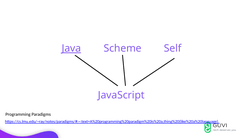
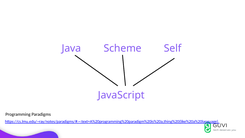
Java underline: present -> none
